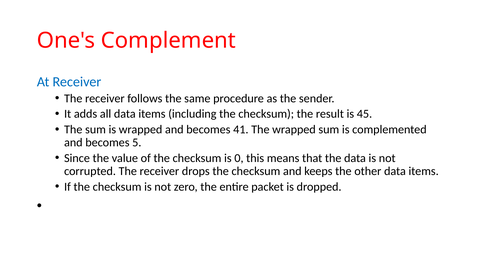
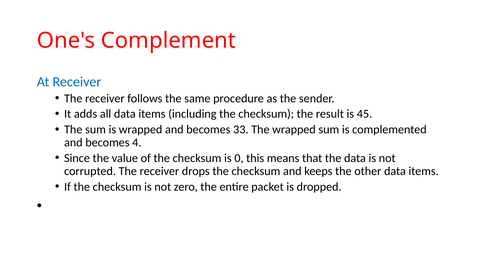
41: 41 -> 33
5: 5 -> 4
